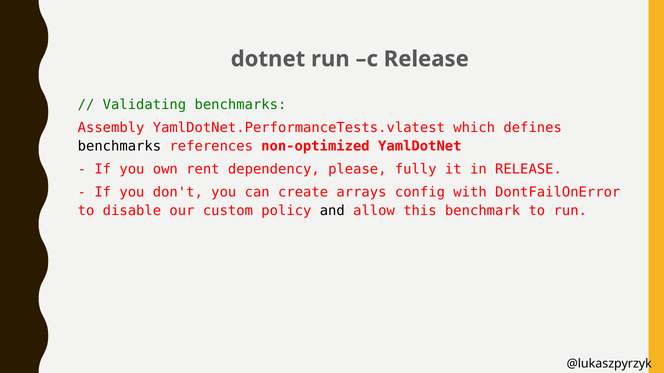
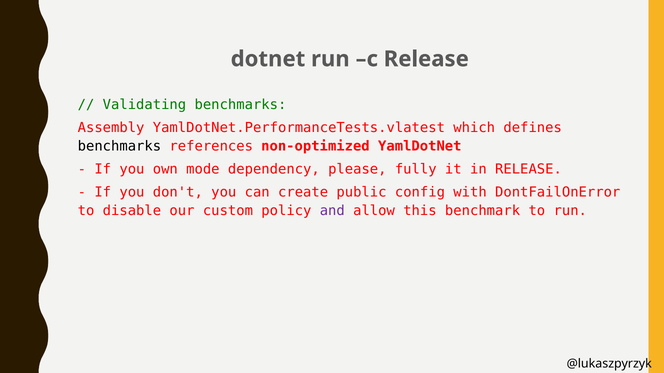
rent: rent -> mode
arrays: arrays -> public
and colour: black -> purple
